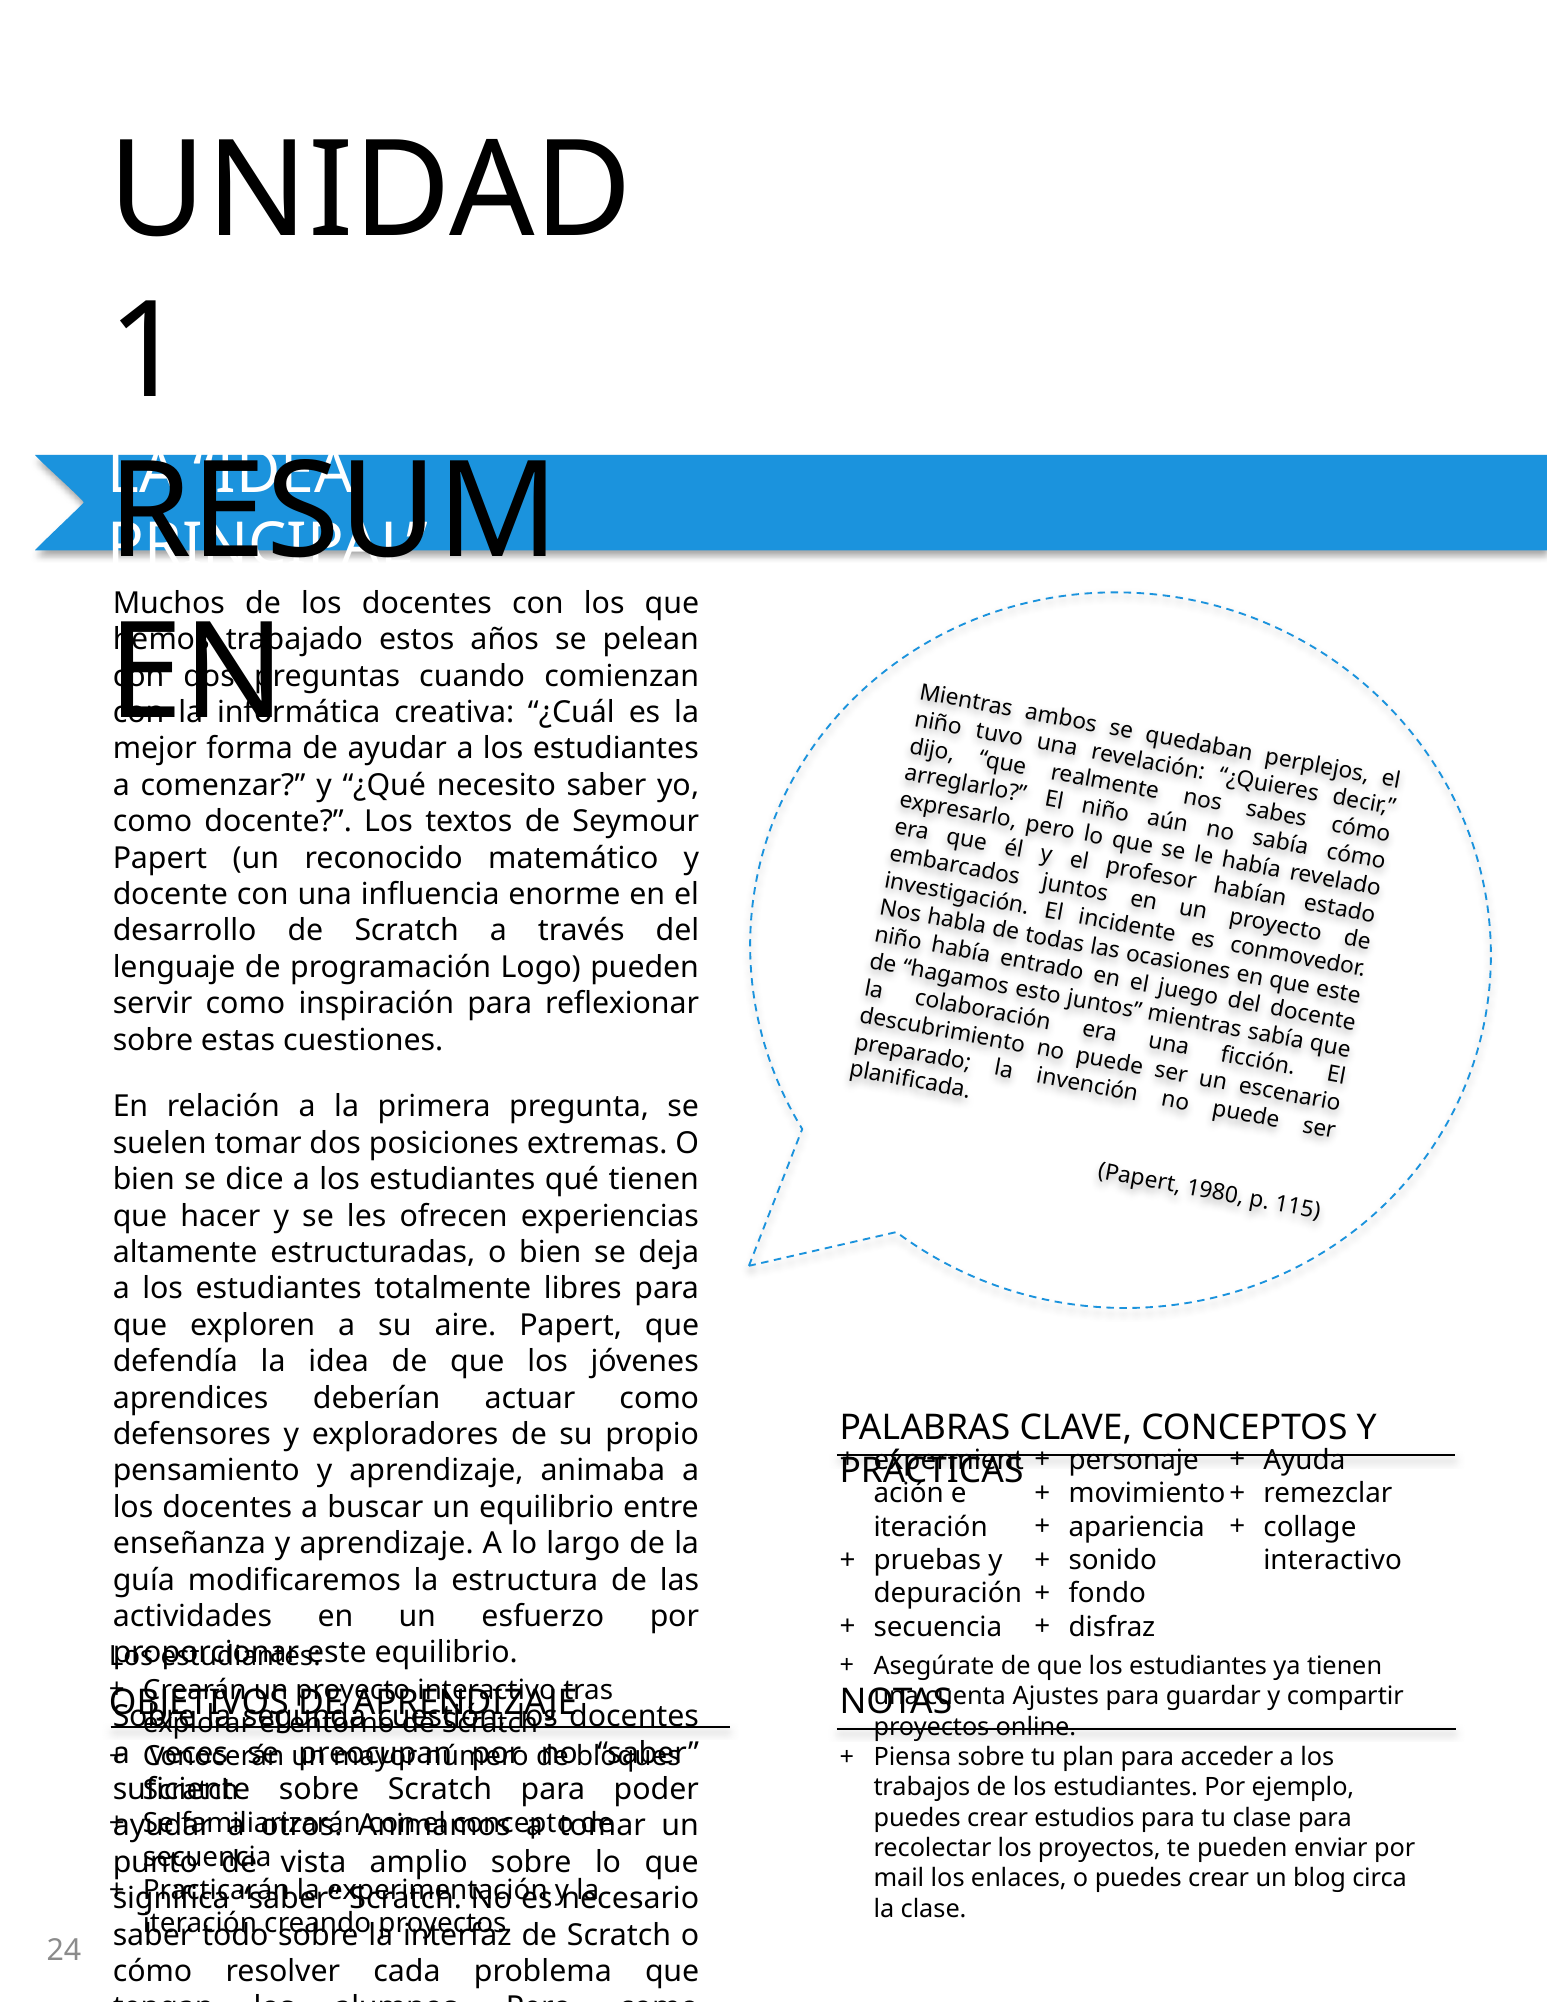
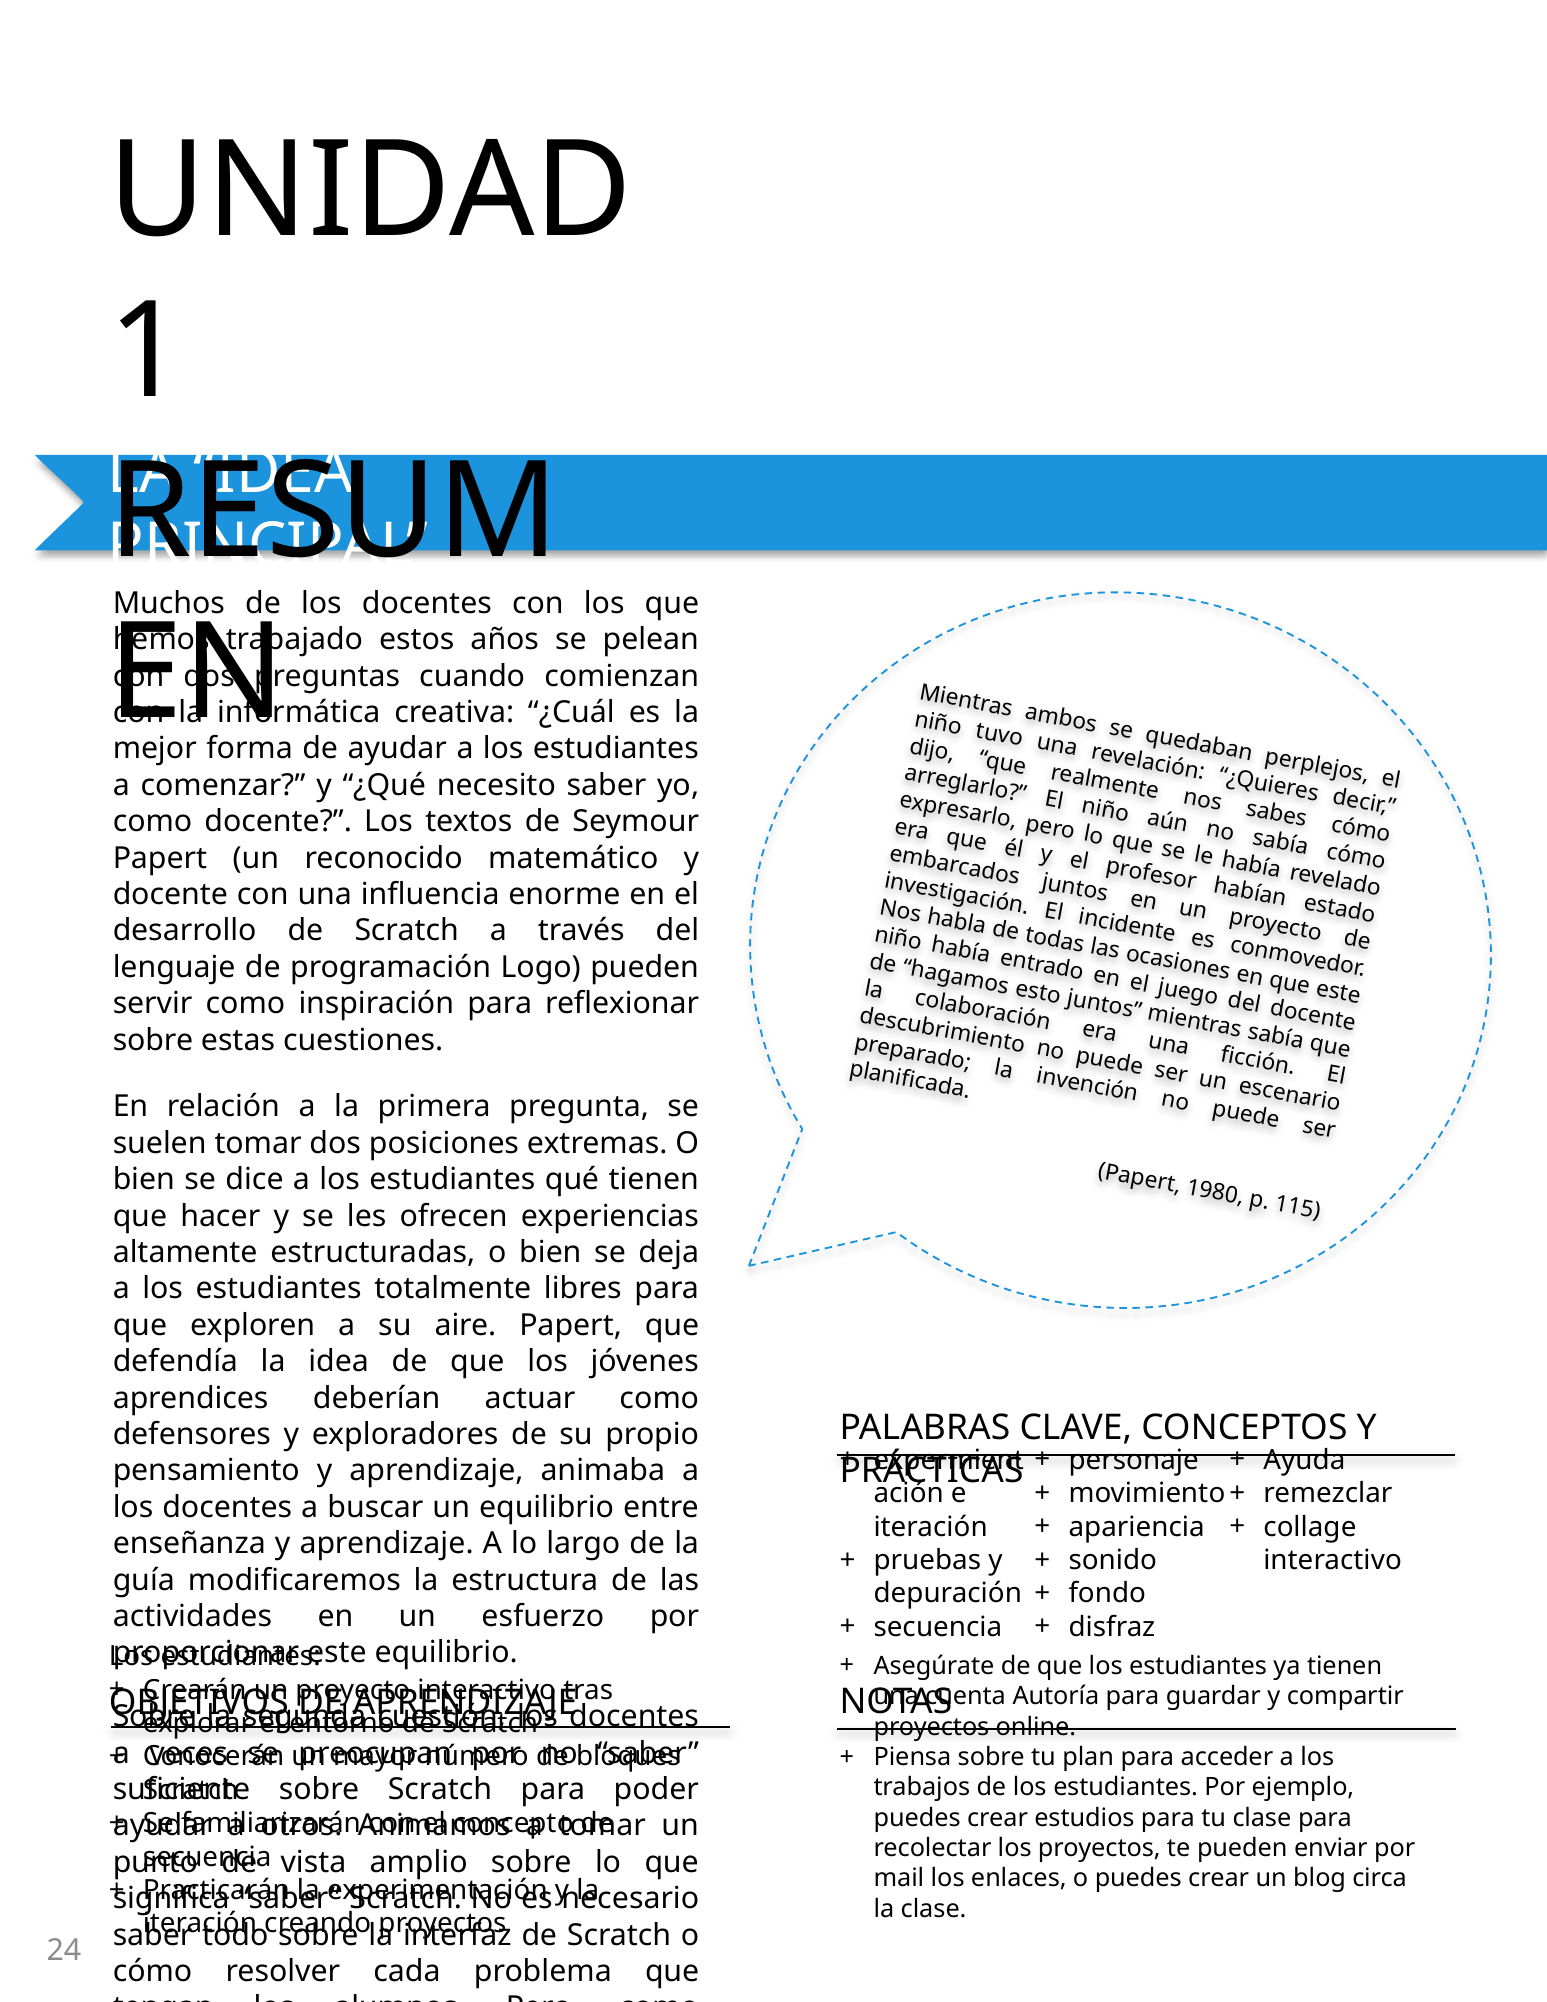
Ajustes: Ajustes -> Autoría
